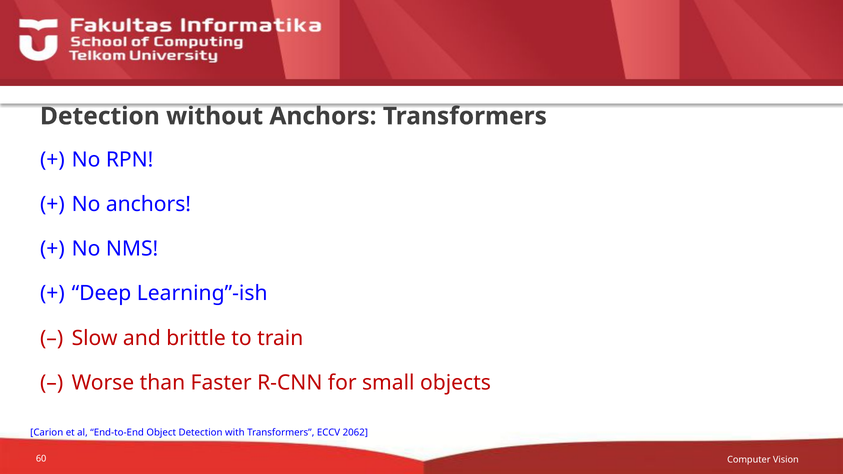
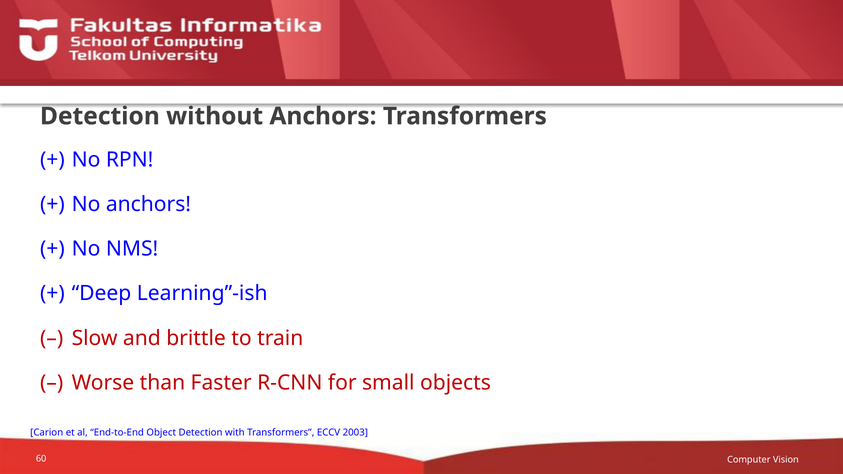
2062: 2062 -> 2003
